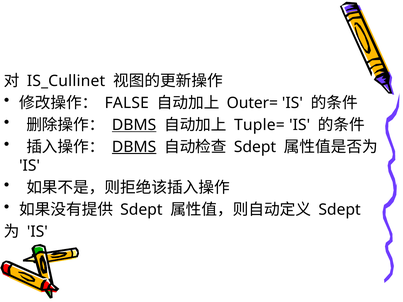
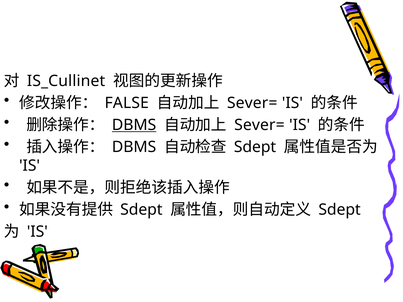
Outer= at (252, 103): Outer= -> Sever=
Tuple= at (259, 125): Tuple= -> Sever=
DBMS at (134, 147) underline: present -> none
